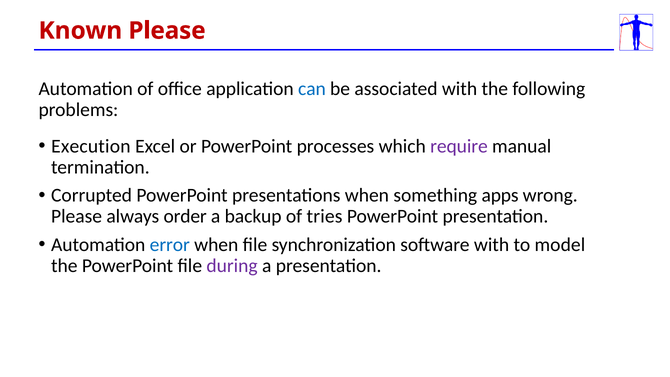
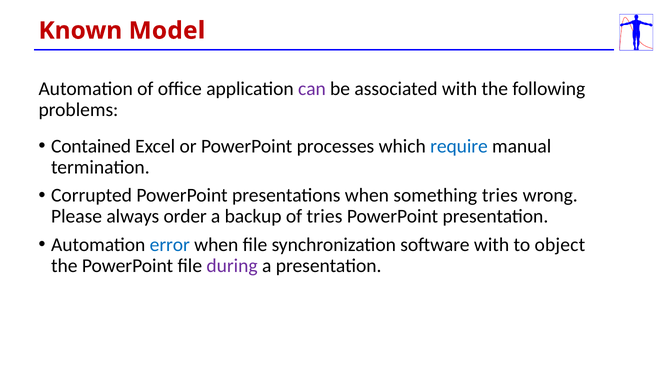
Known Please: Please -> Model
can colour: blue -> purple
Execution: Execution -> Contained
require colour: purple -> blue
something apps: apps -> tries
model: model -> object
